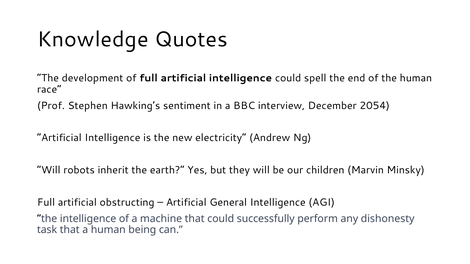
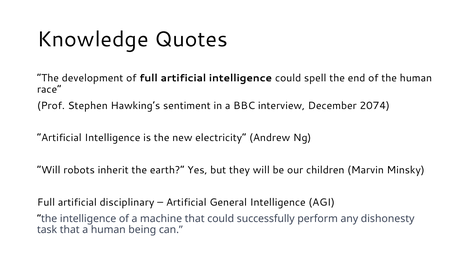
2054: 2054 -> 2074
obstructing: obstructing -> disciplinary
